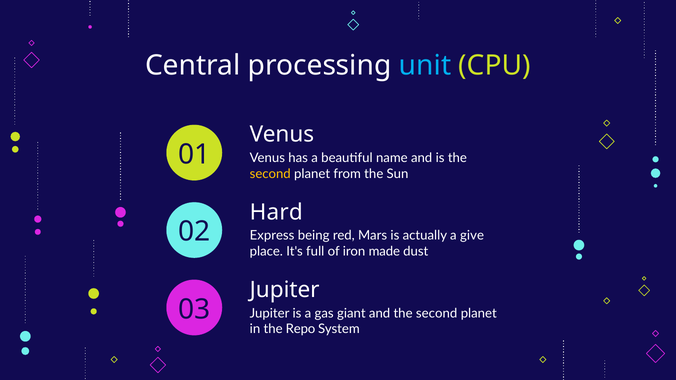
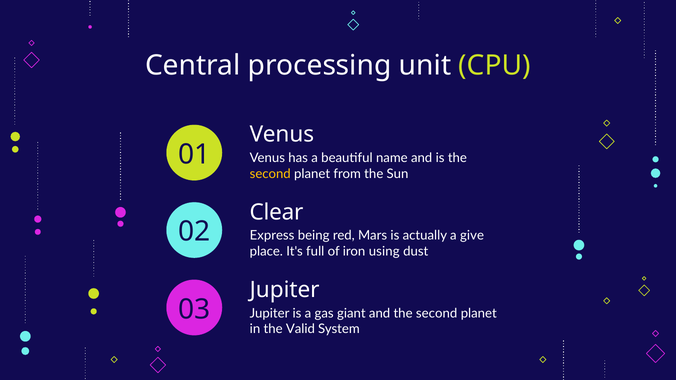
unit colour: light blue -> white
Hard: Hard -> Clear
made: made -> using
Repo: Repo -> Valid
